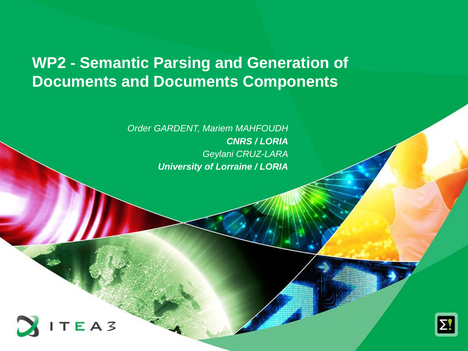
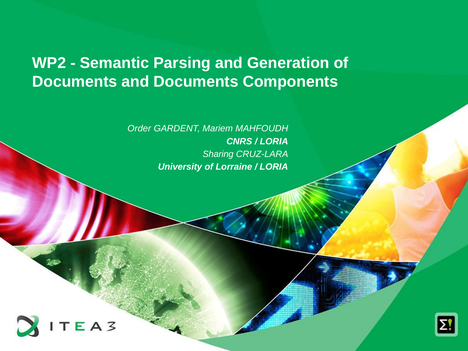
Geylani: Geylani -> Sharing
